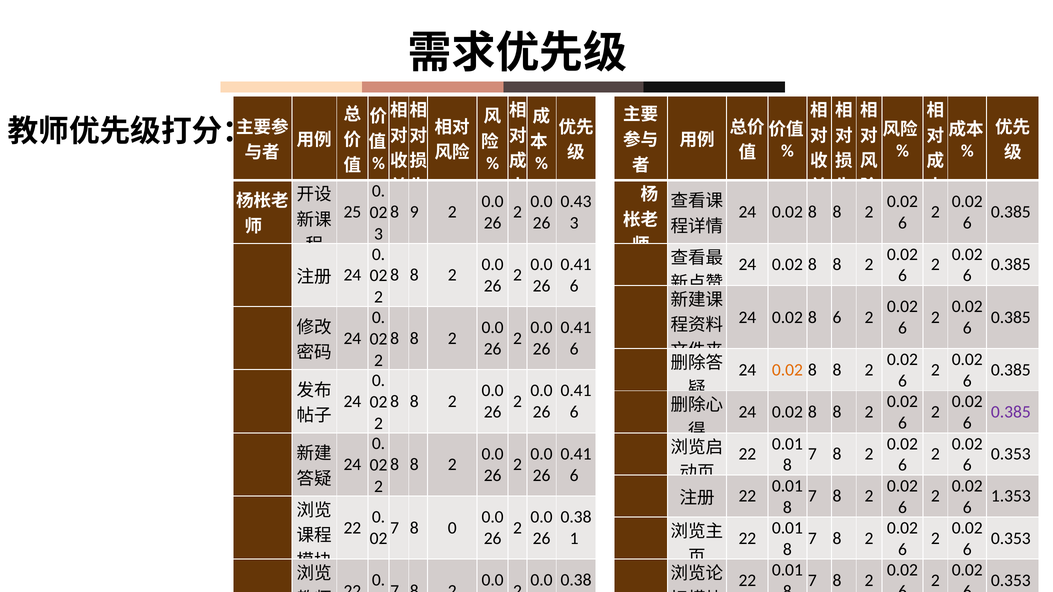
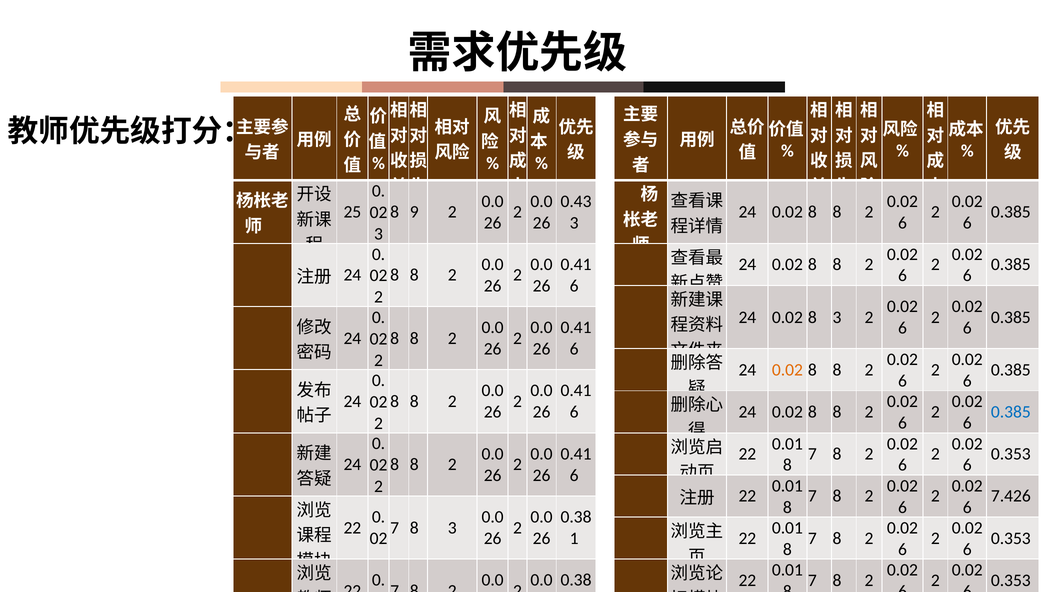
0.02 8 6: 6 -> 3
0.385 at (1011, 412) colour: purple -> blue
1.353: 1.353 -> 7.426
7 8 0: 0 -> 3
